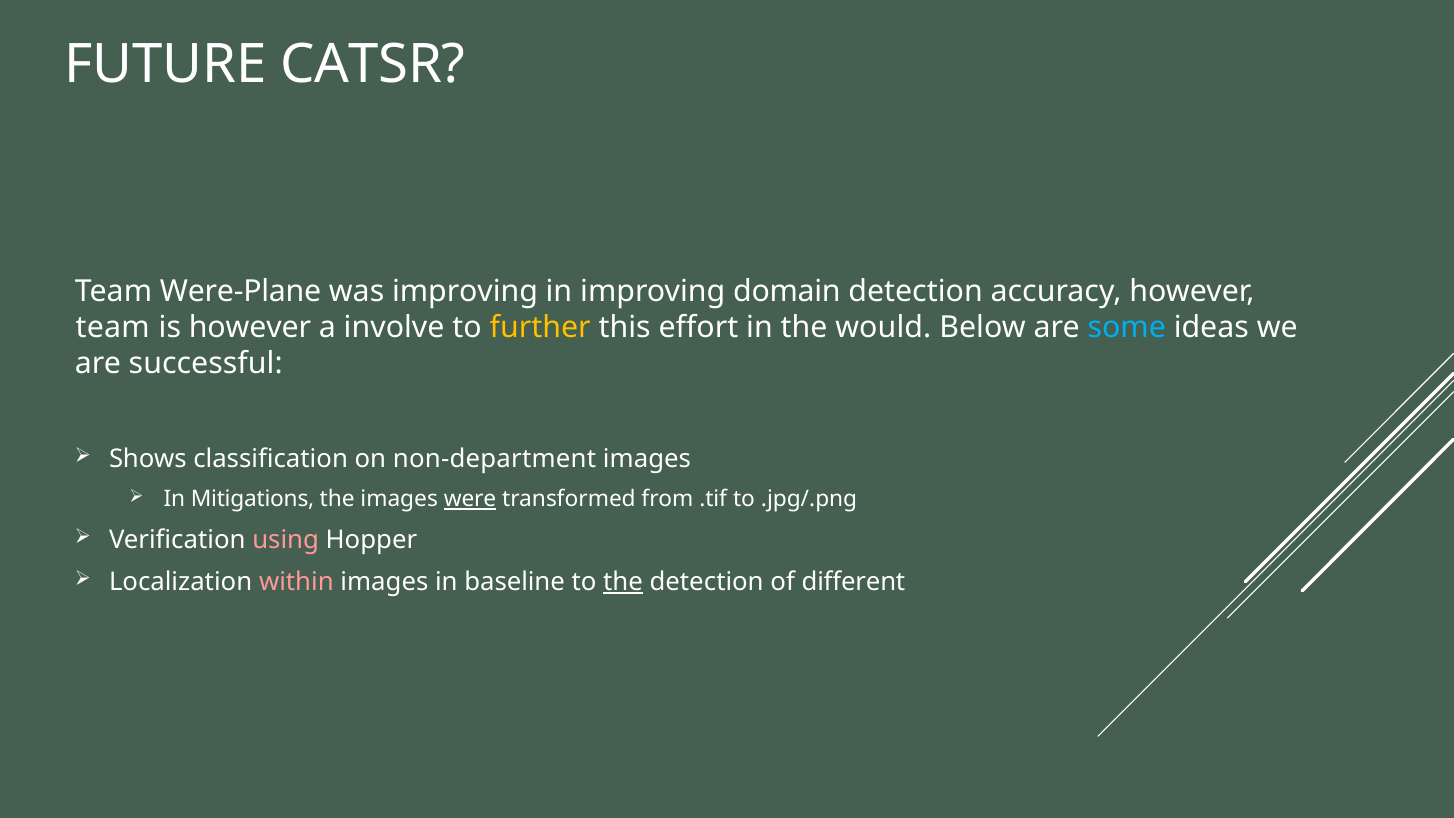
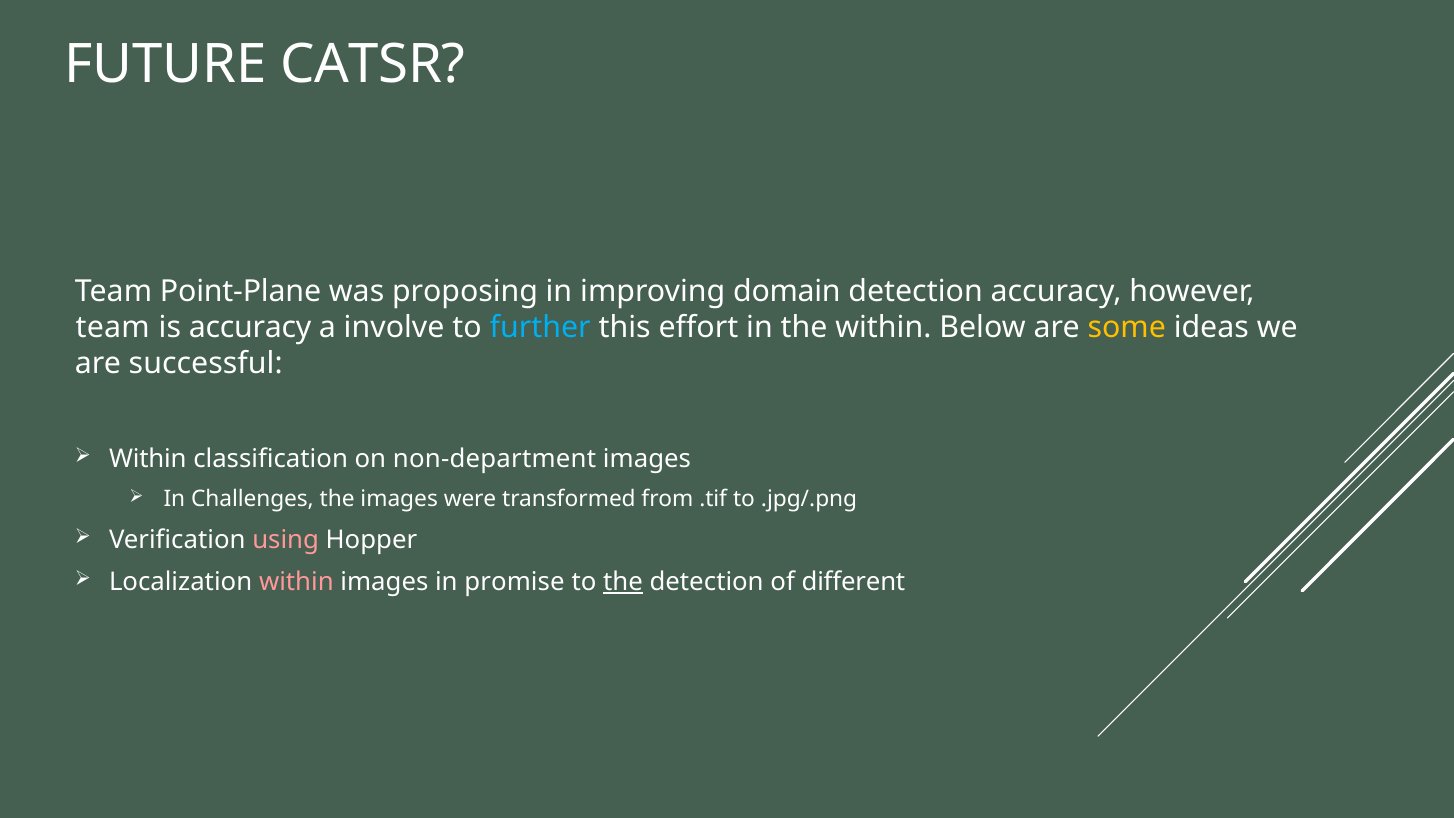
Were-Plane: Were-Plane -> Point-Plane
was improving: improving -> proposing
is however: however -> accuracy
further colour: yellow -> light blue
the would: would -> within
some colour: light blue -> yellow
Shows at (148, 459): Shows -> Within
Mitigations: Mitigations -> Challenges
were underline: present -> none
baseline: baseline -> promise
